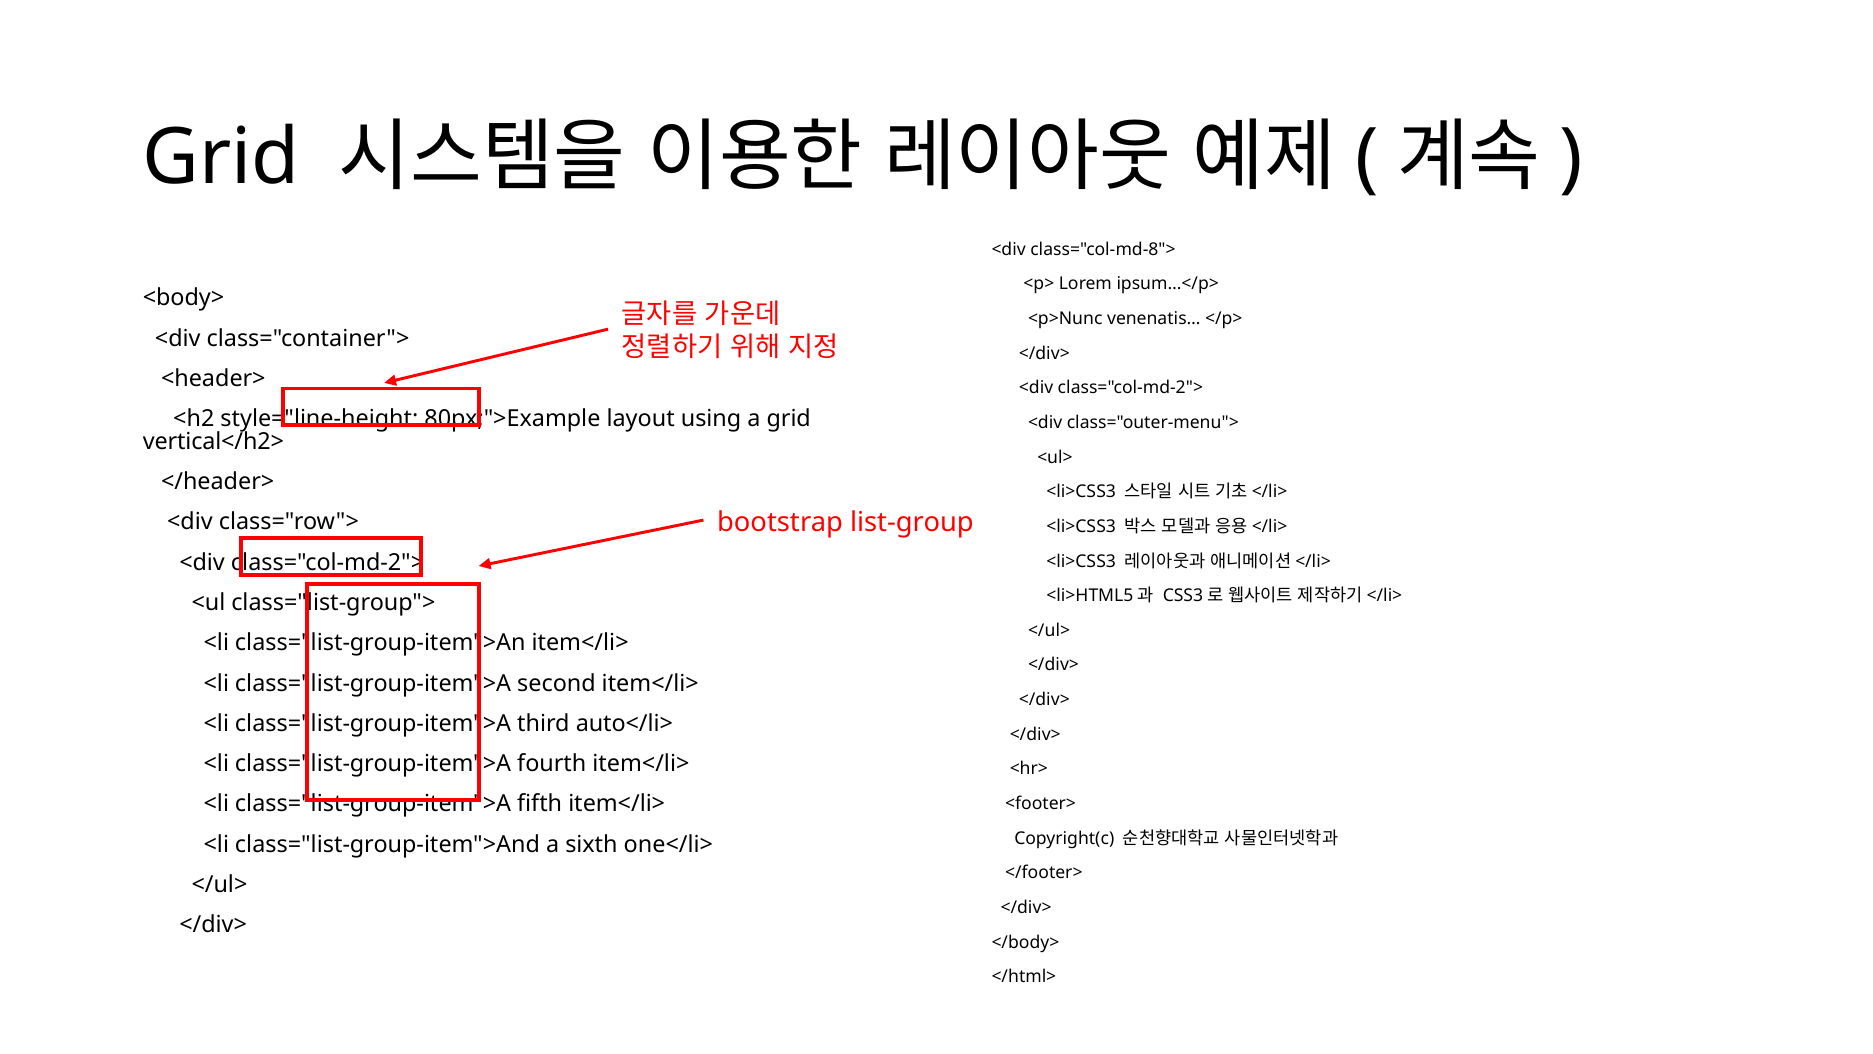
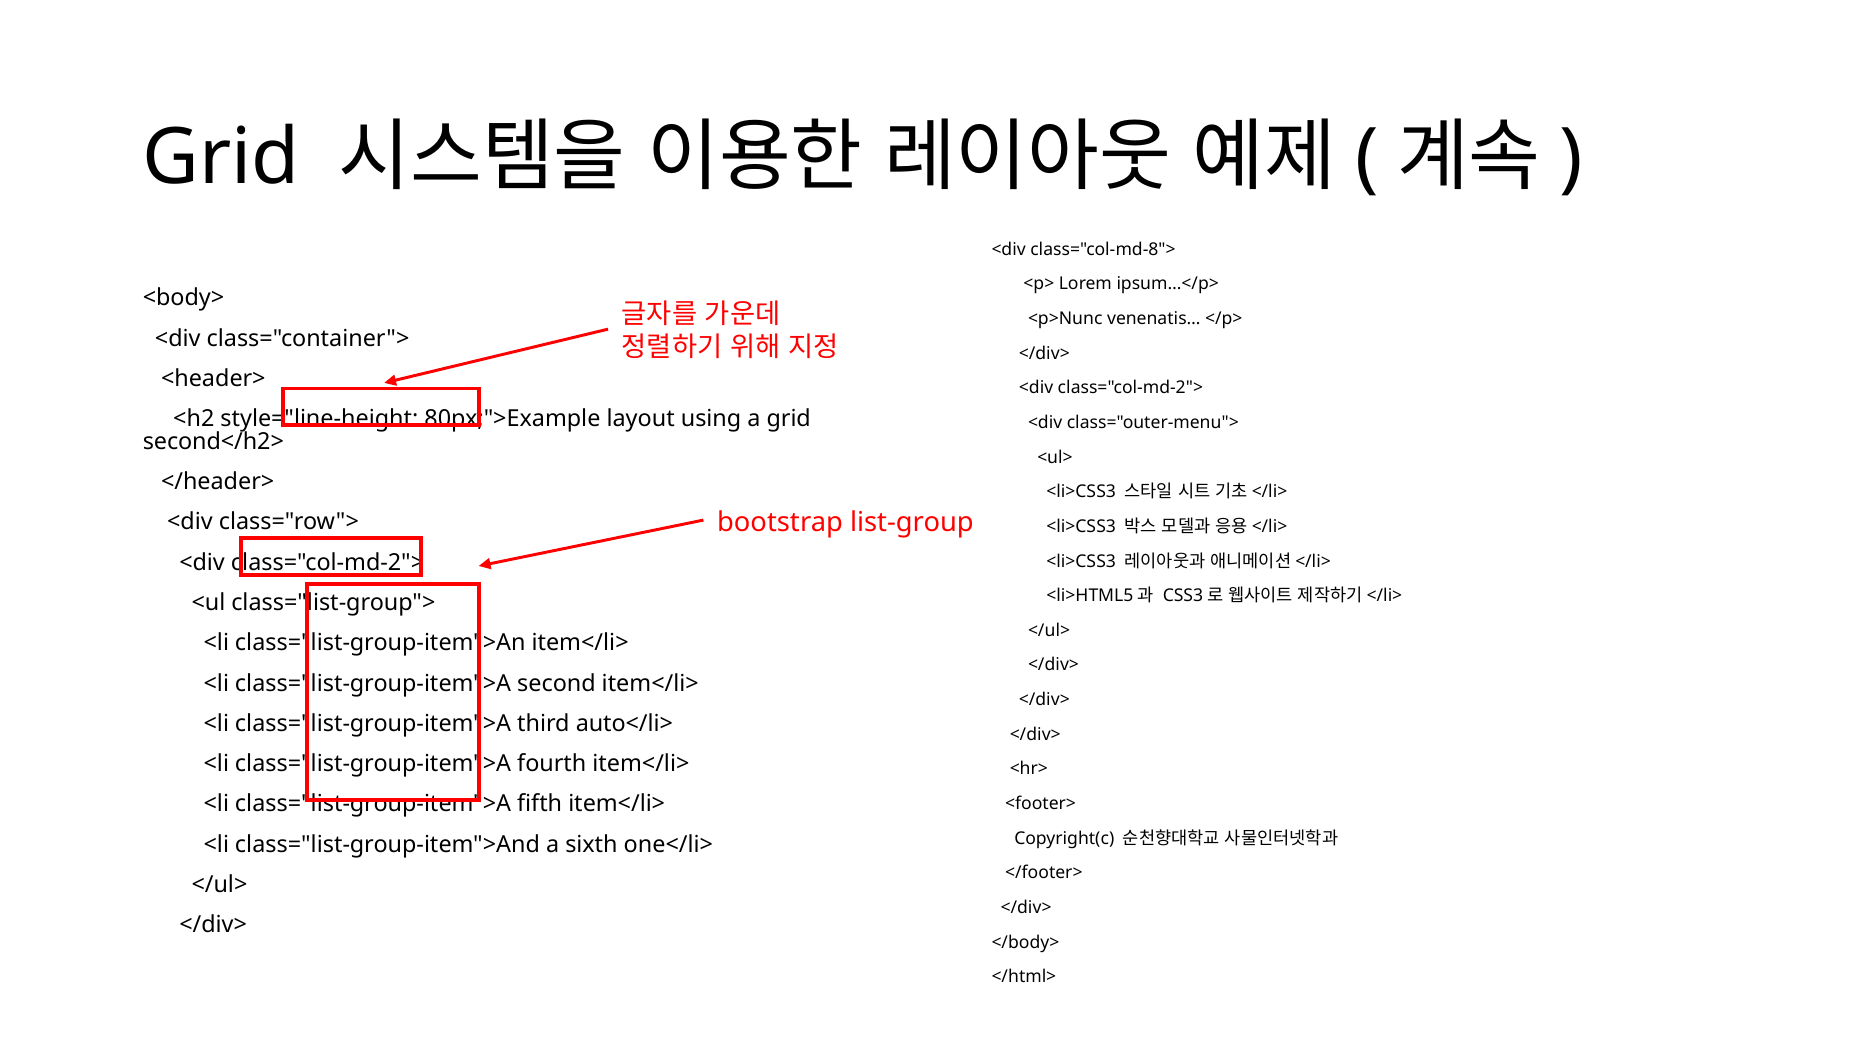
vertical</h2>: vertical</h2> -> second</h2>
